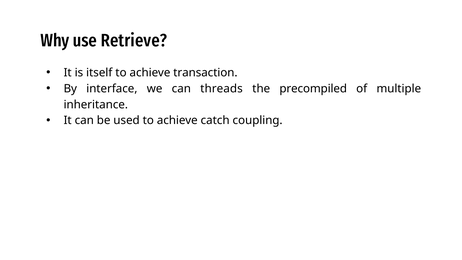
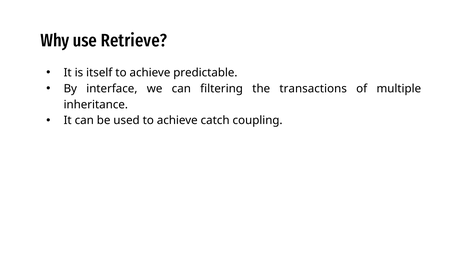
transaction: transaction -> predictable
threads: threads -> filtering
precompiled: precompiled -> transactions
